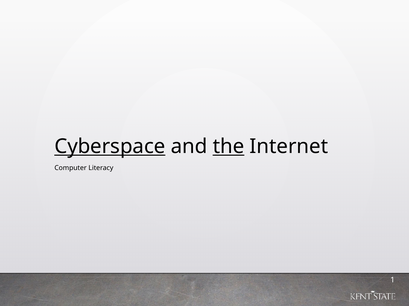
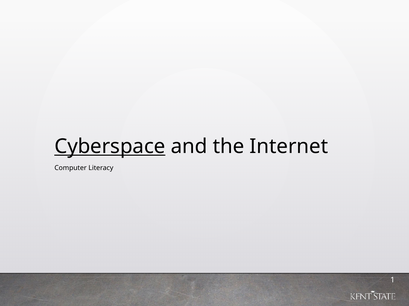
the underline: present -> none
